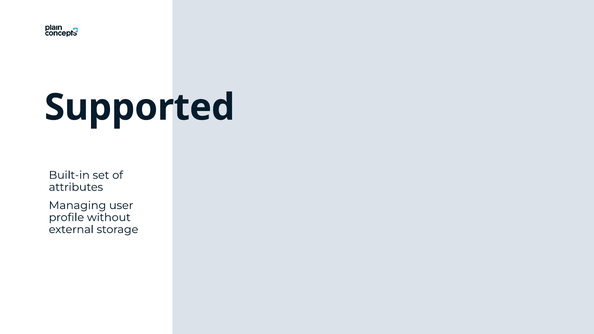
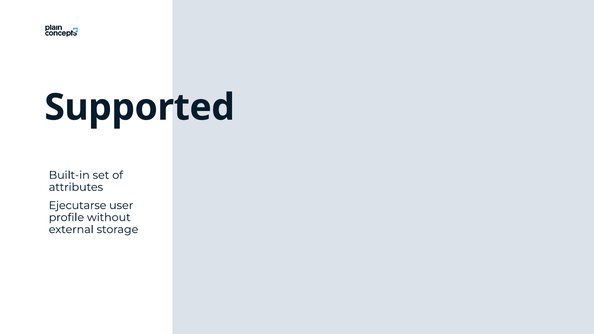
Managing: Managing -> Ejecutarse
